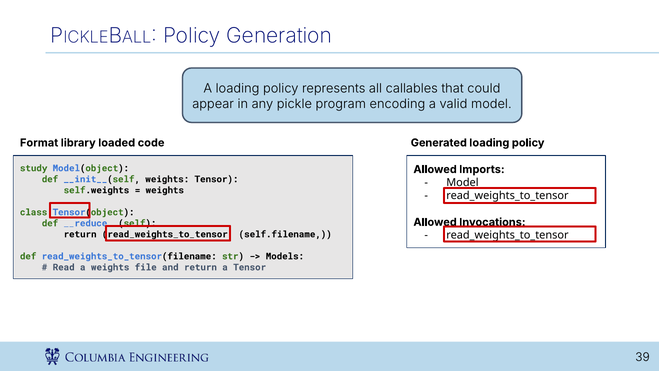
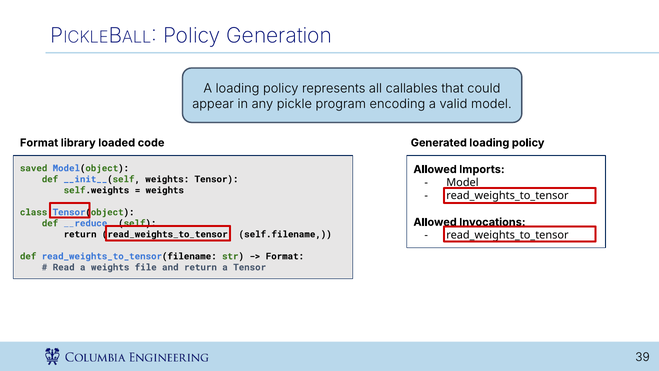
study: study -> saved
Models at (285, 256): Models -> Format
